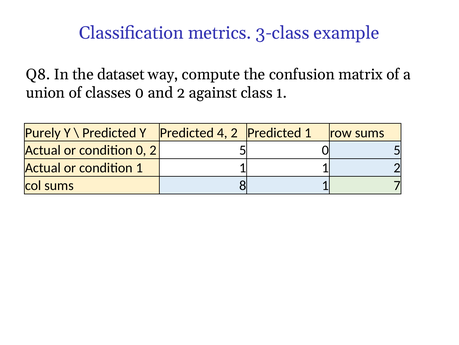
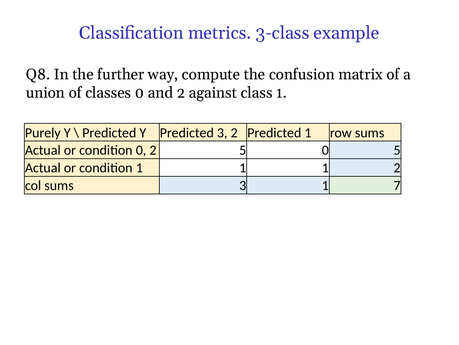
dataset: dataset -> further
Predicted 4: 4 -> 3
sums 8: 8 -> 3
